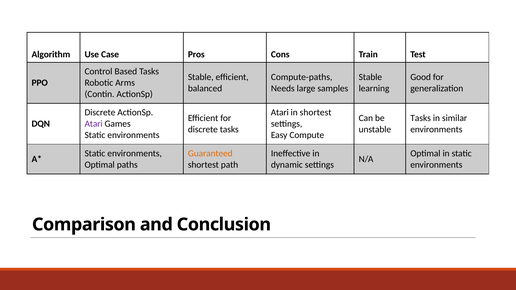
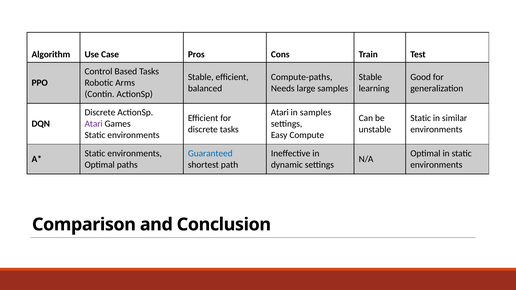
in shortest: shortest -> samples
Tasks at (421, 118): Tasks -> Static
Guaranteed colour: orange -> blue
